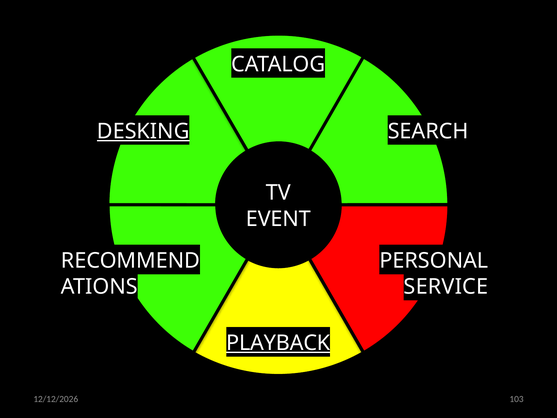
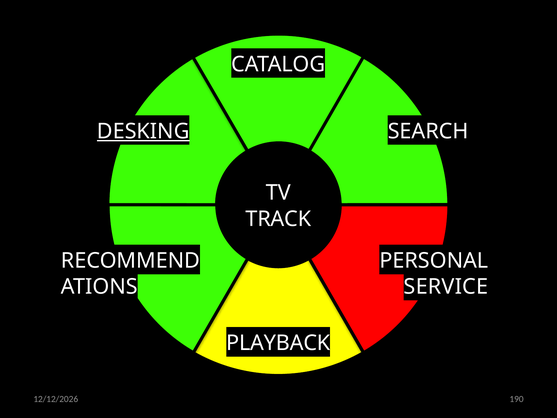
EVENT: EVENT -> TRACK
PLAYBACK underline: present -> none
103: 103 -> 190
